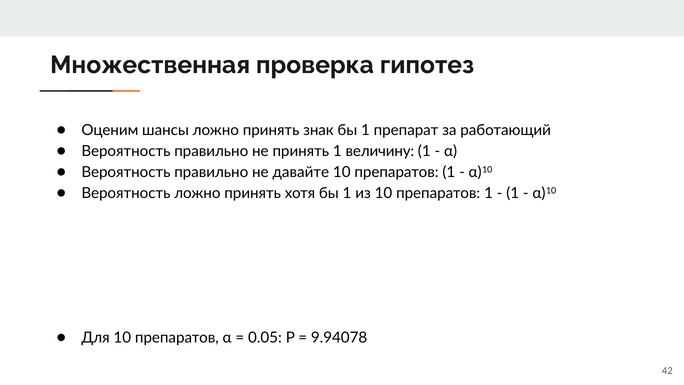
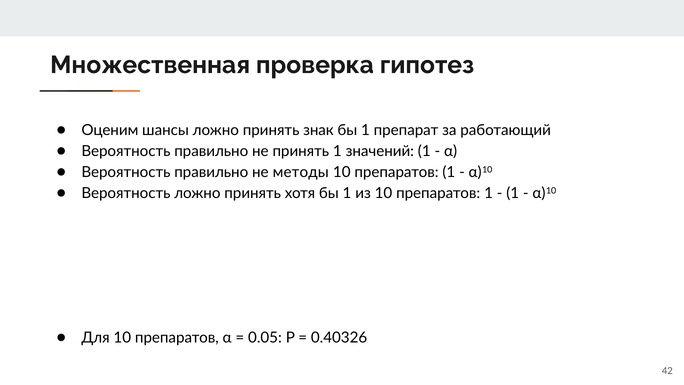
величину: величину -> значений
давайте: давайте -> методы
9.94078: 9.94078 -> 0.40326
